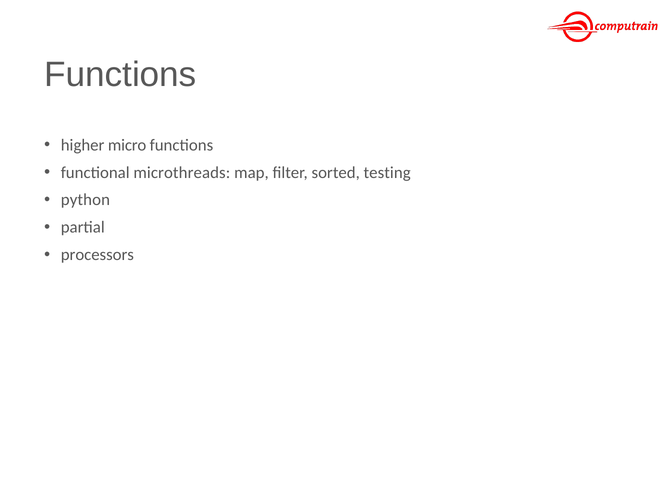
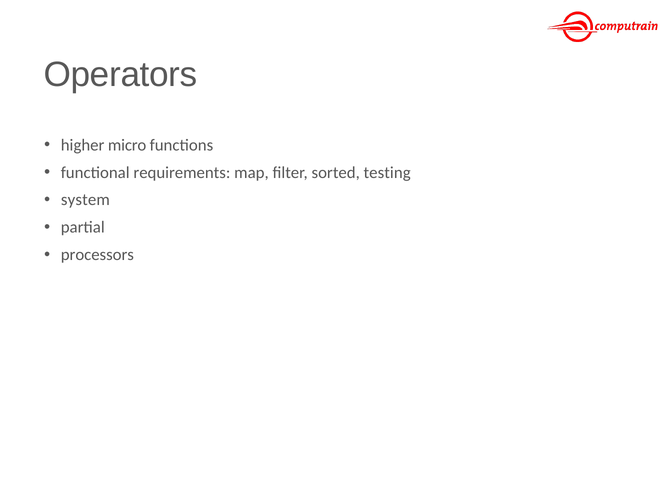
Functions at (120, 75): Functions -> Operators
microthreads: microthreads -> requirements
python: python -> system
